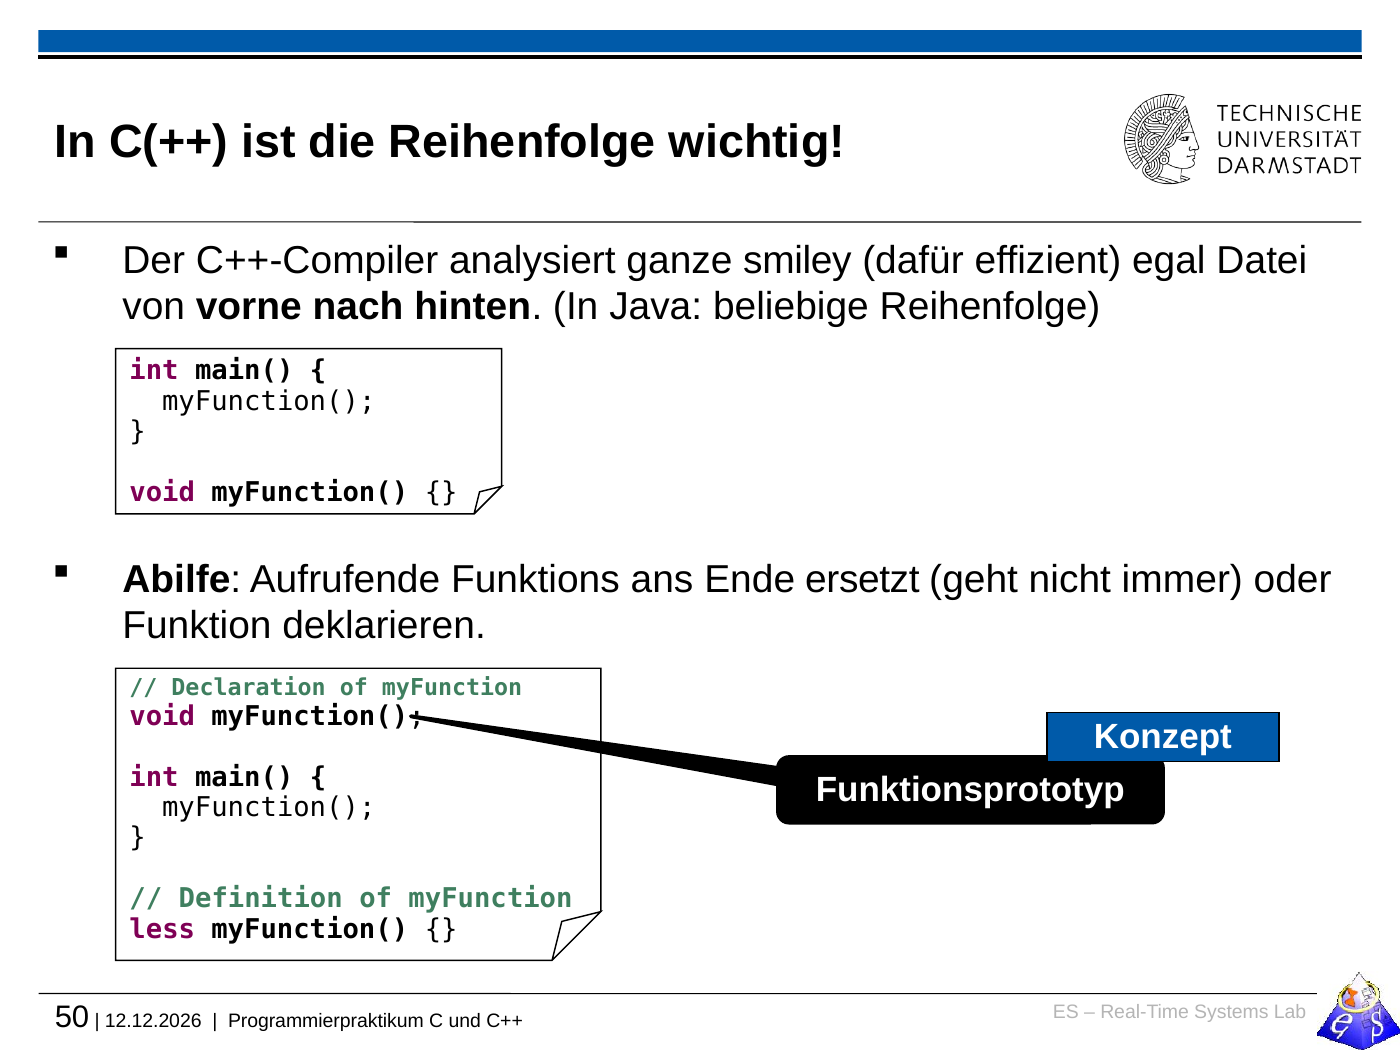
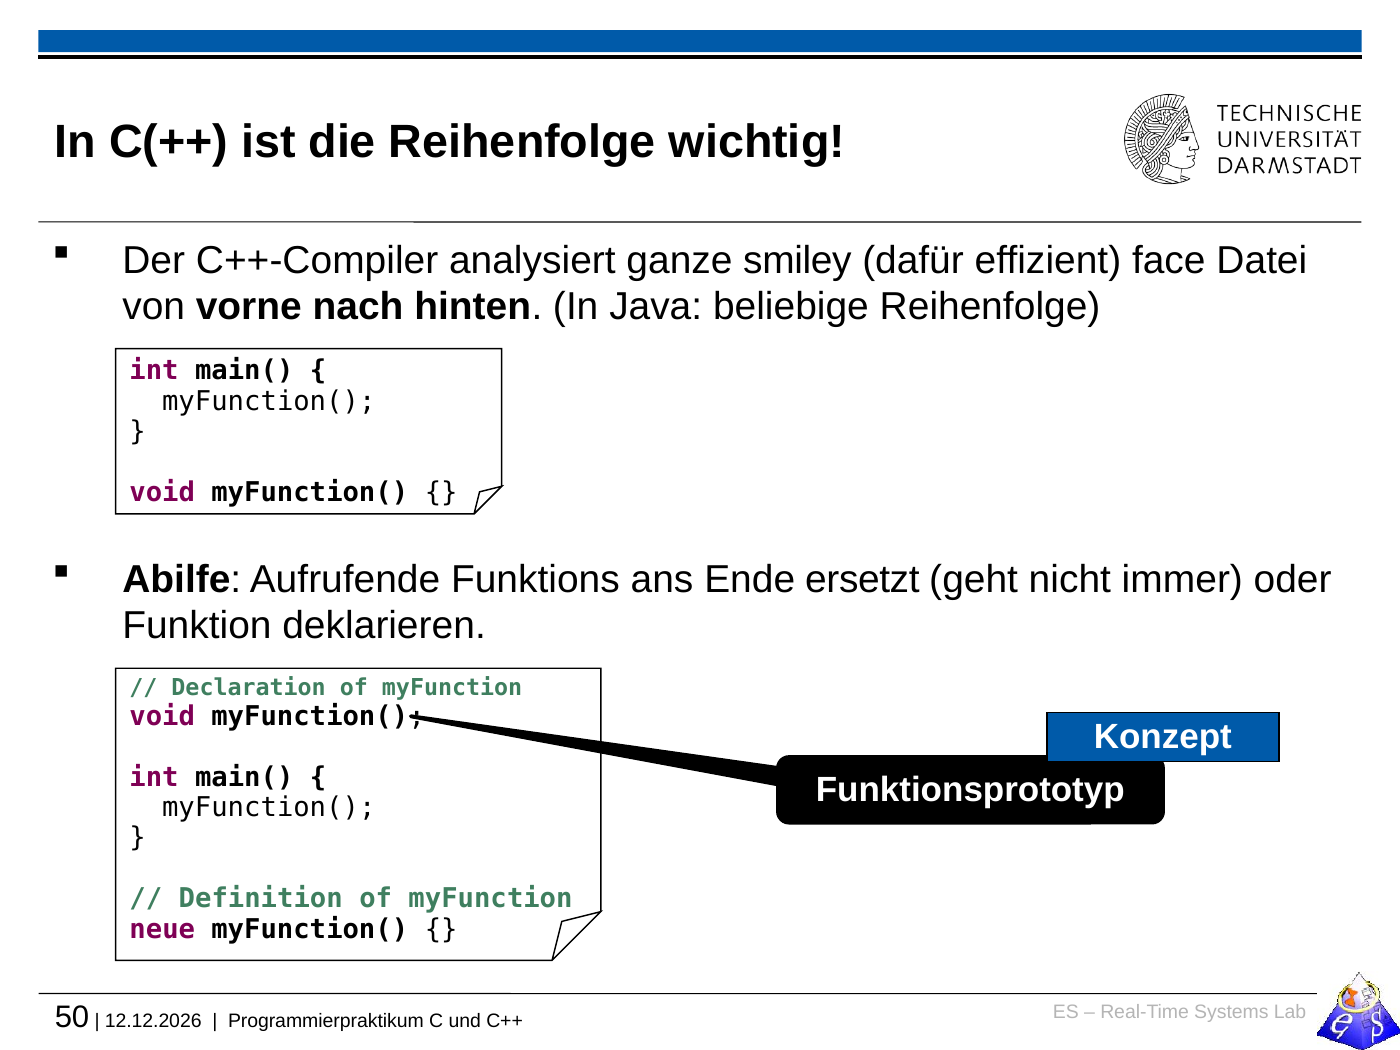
egal: egal -> face
less: less -> neue
